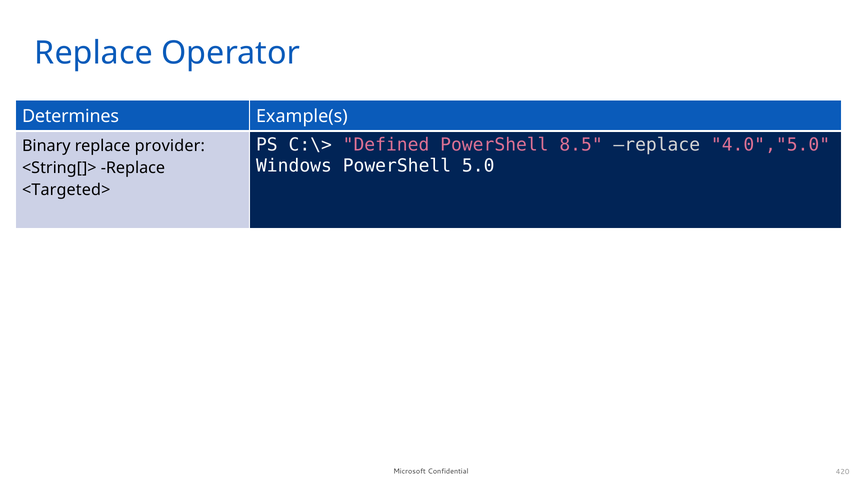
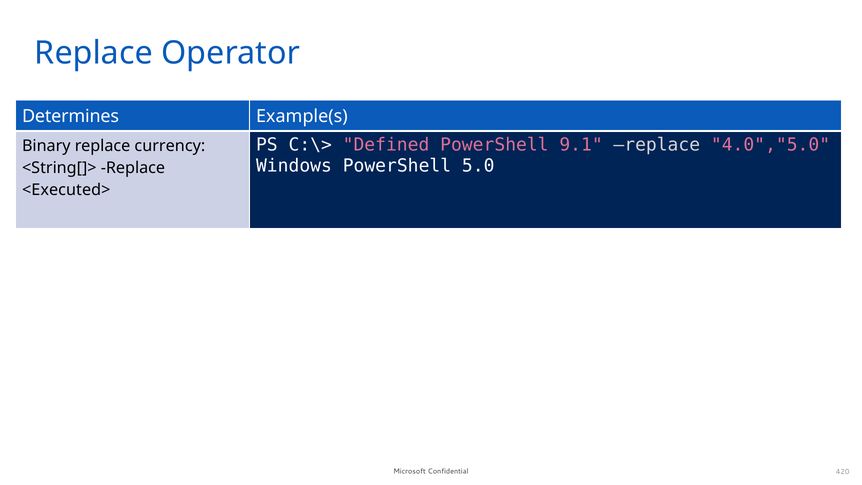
8.5: 8.5 -> 9.1
provider: provider -> currency
<Targeted>: <Targeted> -> <Executed>
